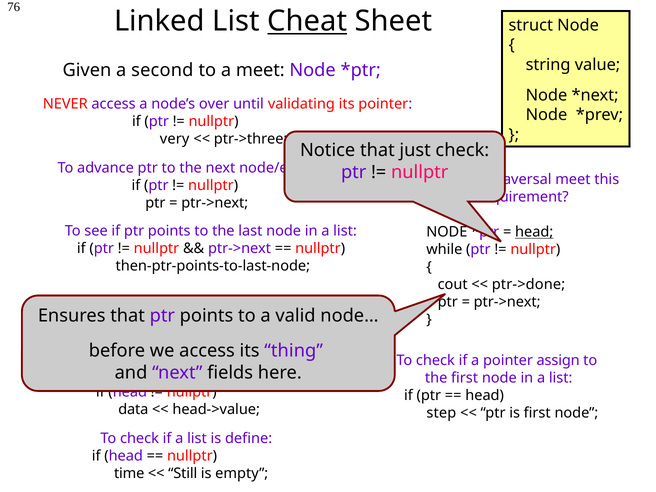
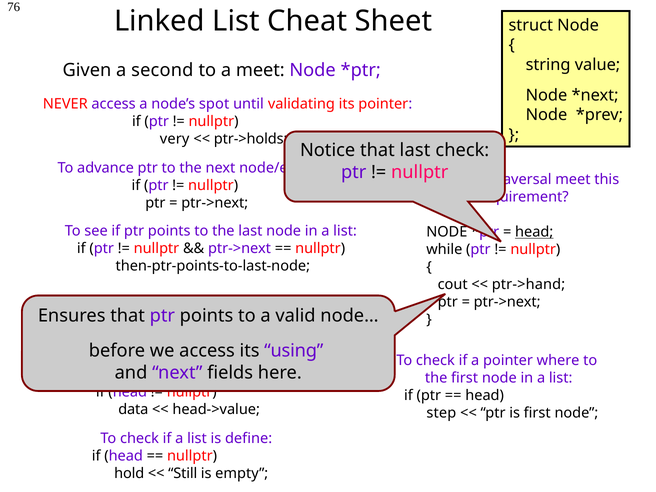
Cheat underline: present -> none
over: over -> spot
ptr->three: ptr->three -> ptr->holds
that just: just -> last
ptr->done: ptr->done -> ptr->hand
thing: thing -> using
assign: assign -> where
time: time -> hold
